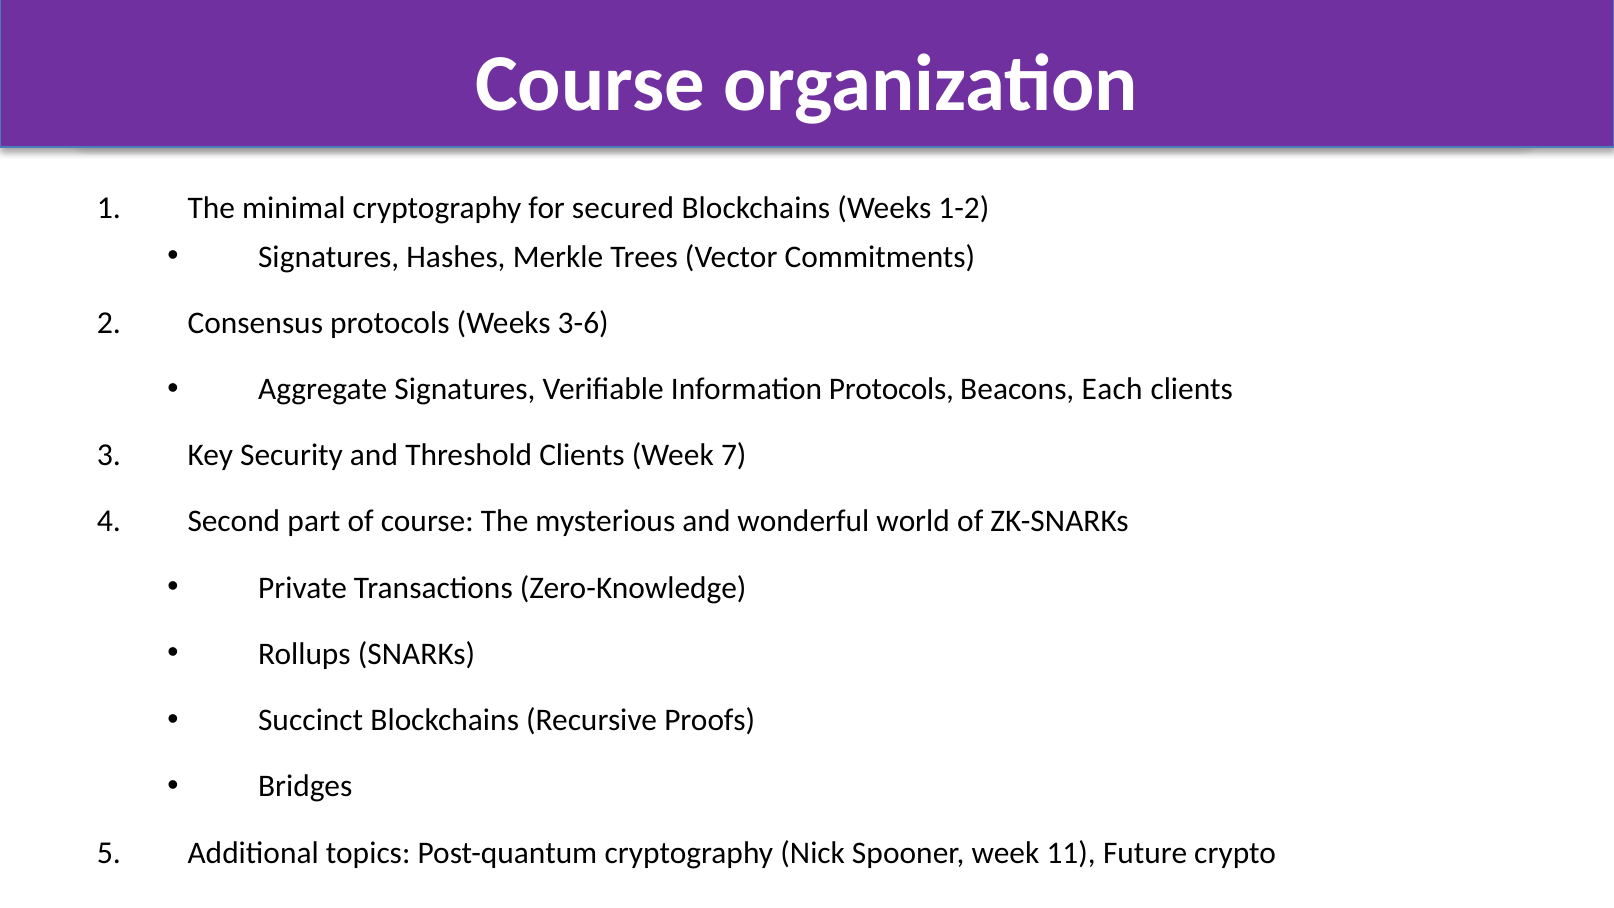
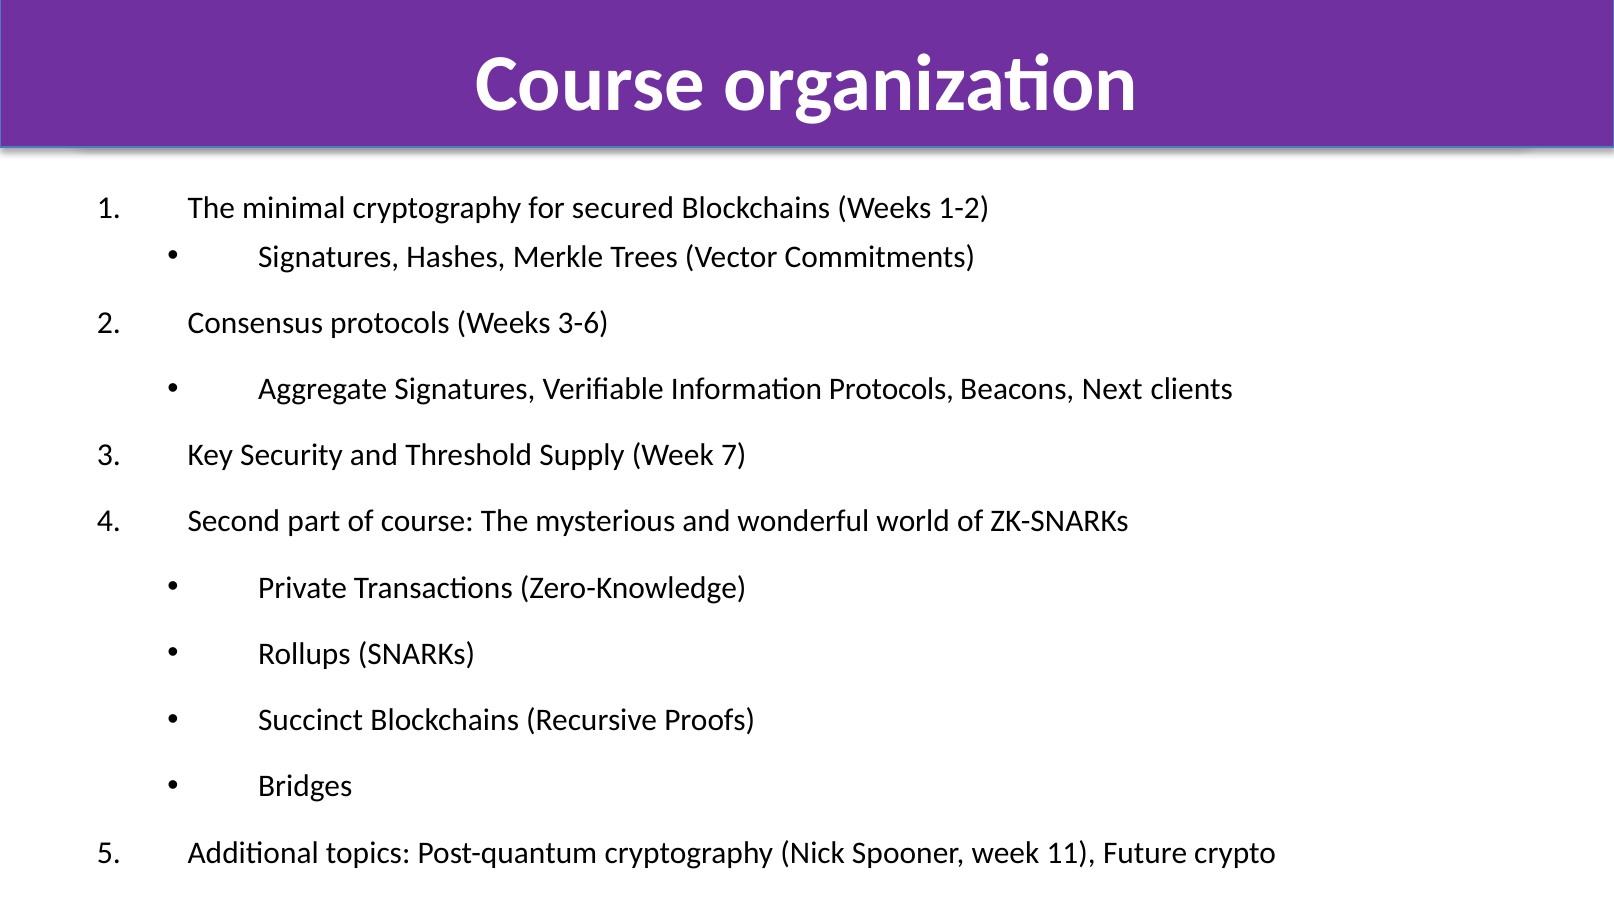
Each: Each -> Next
Threshold Clients: Clients -> Supply
